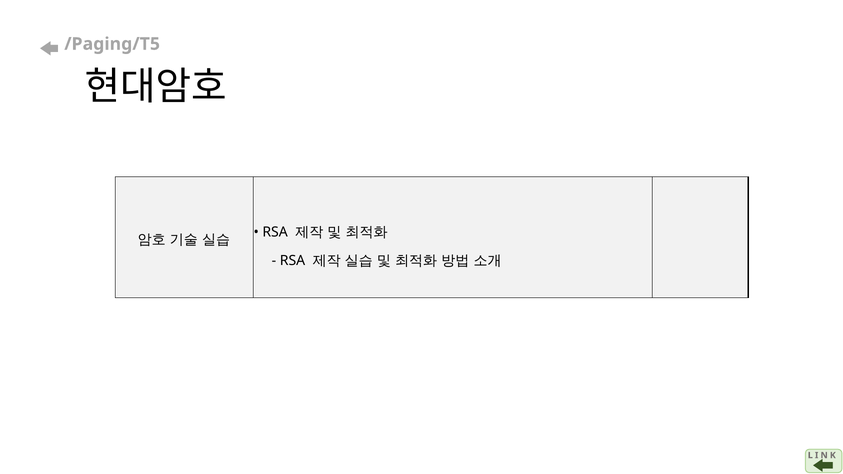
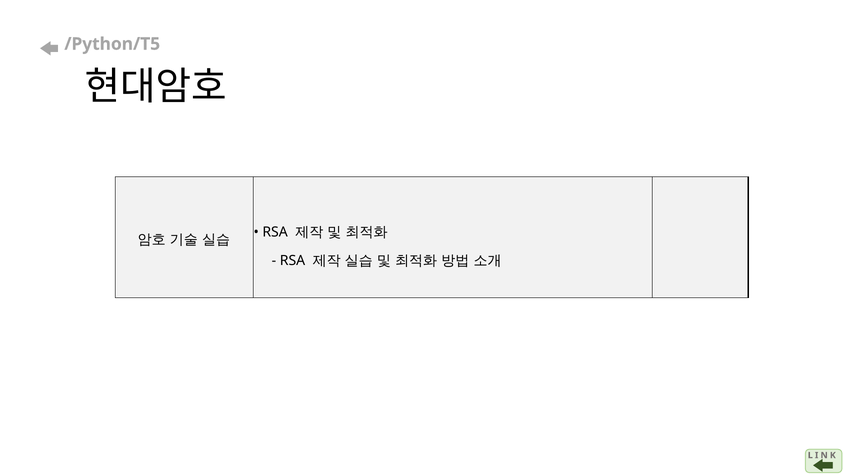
/Paging/T5: /Paging/T5 -> /Python/T5
